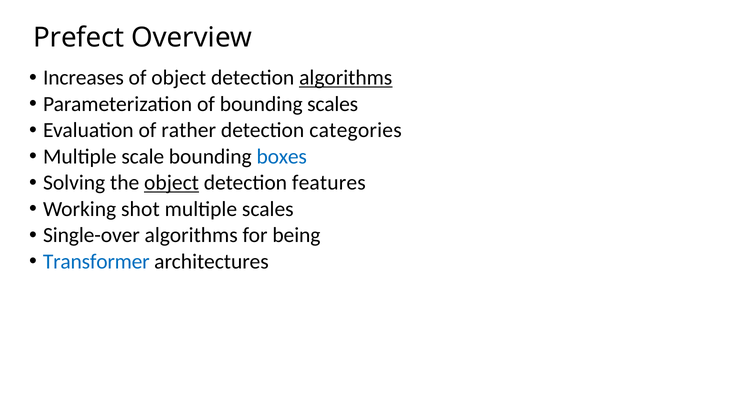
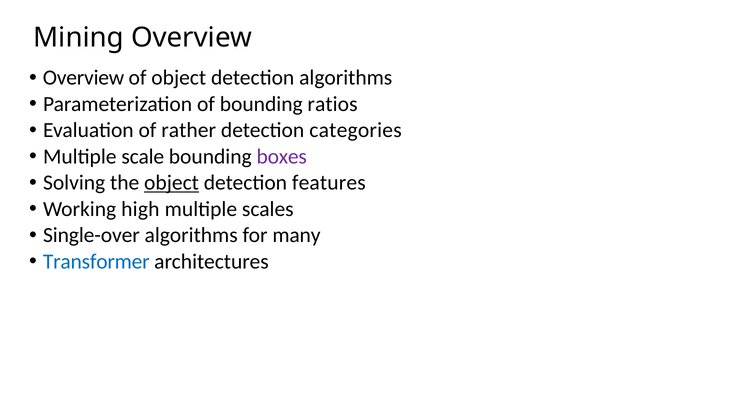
Prefect: Prefect -> Mining
Increases at (83, 78): Increases -> Overview
algorithms at (346, 78) underline: present -> none
bounding scales: scales -> ratios
boxes colour: blue -> purple
shot: shot -> high
being: being -> many
